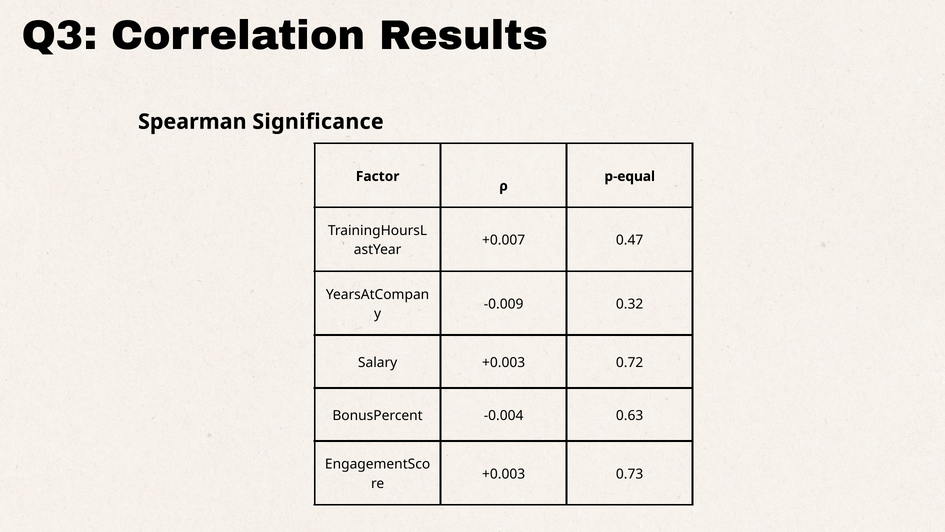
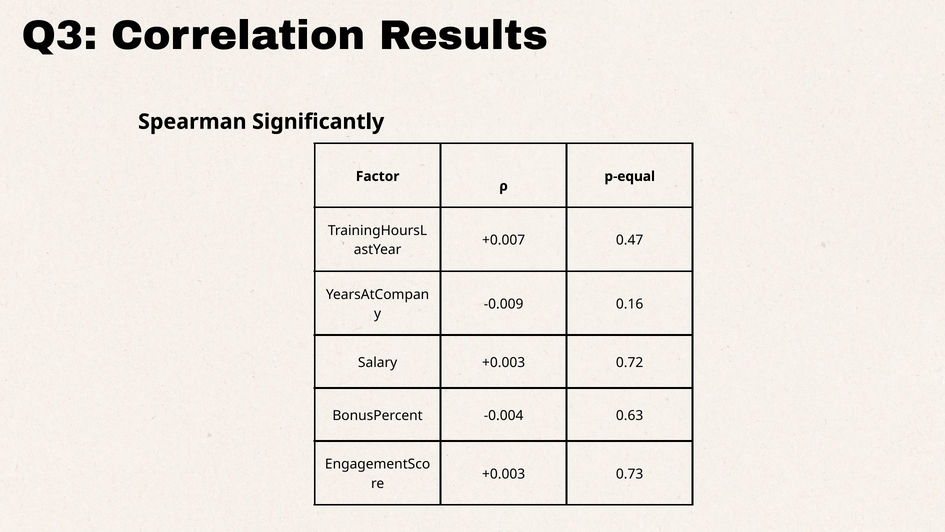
Significance: Significance -> Significantly
0.32: 0.32 -> 0.16
